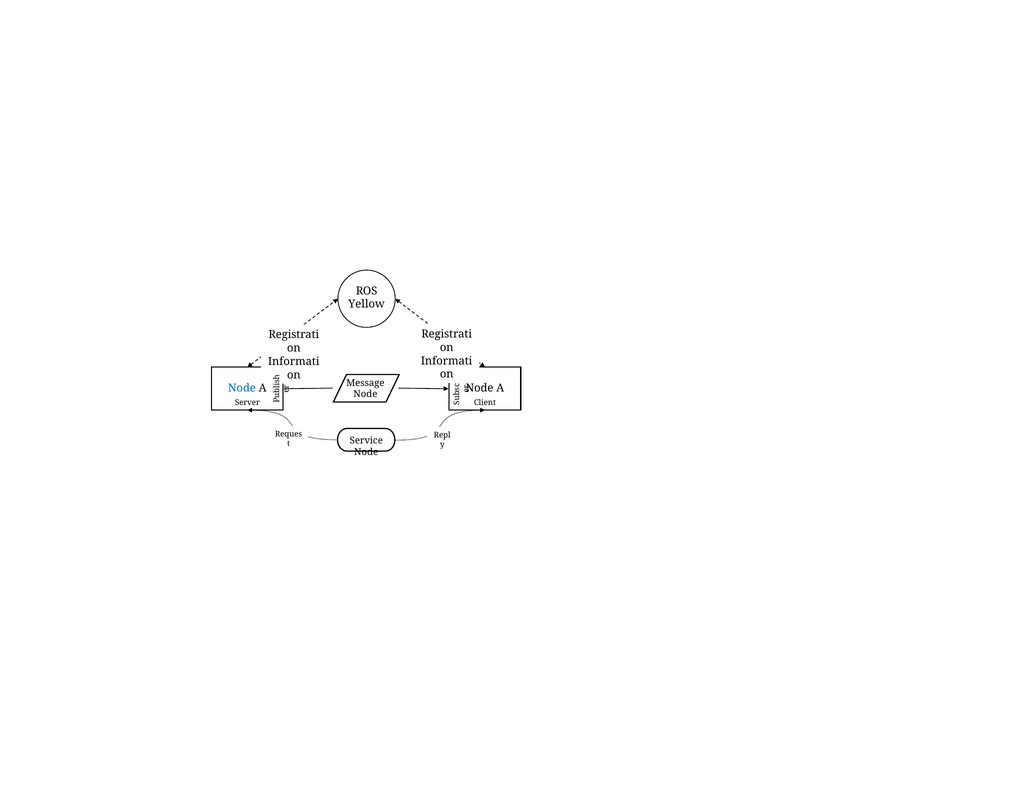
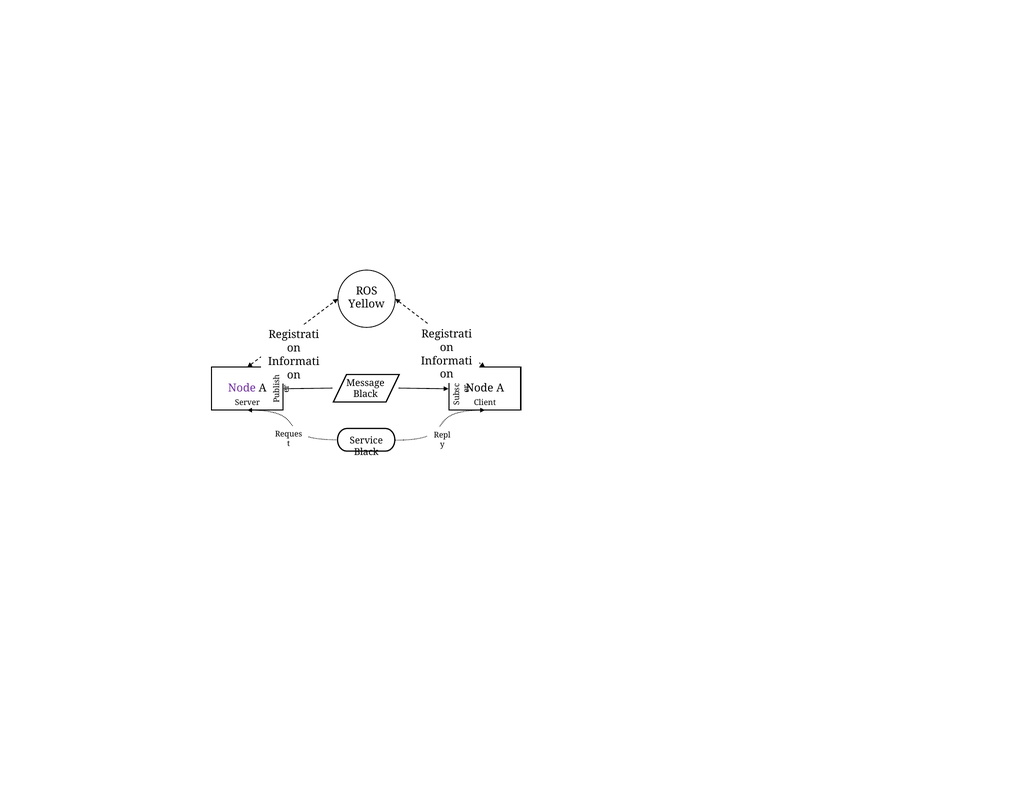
Node at (242, 388) colour: blue -> purple
Node at (365, 394): Node -> Black
Node at (366, 452): Node -> Black
